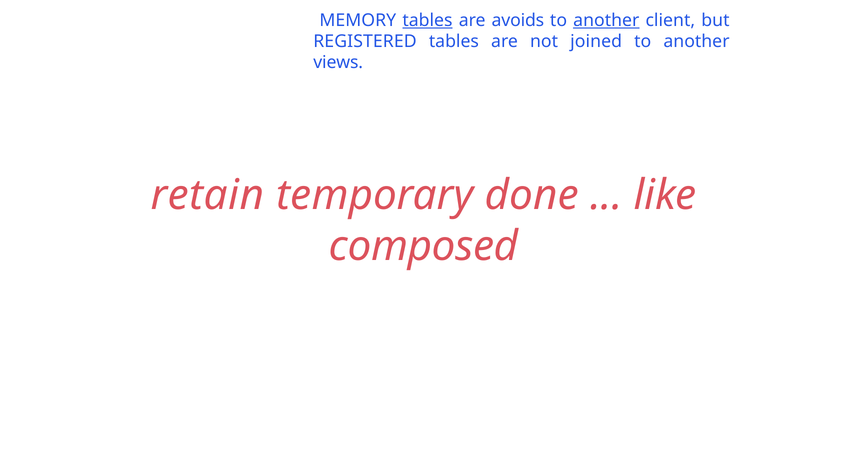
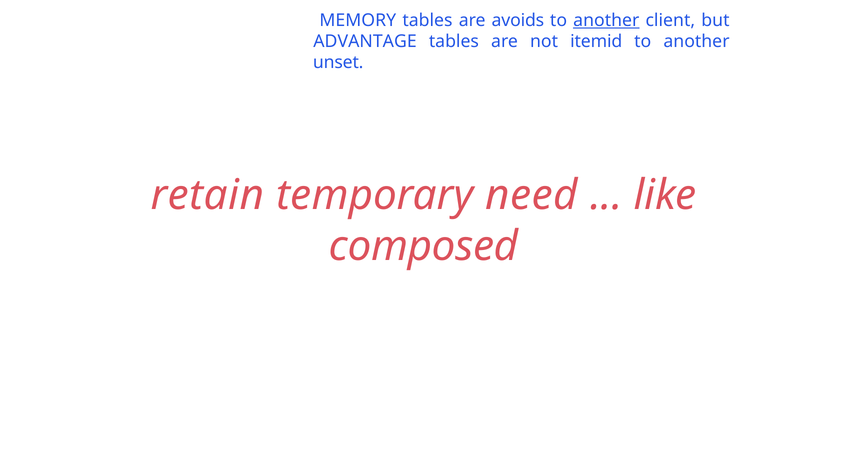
tables at (427, 20) underline: present -> none
REGISTERED: REGISTERED -> ADVANTAGE
joined: joined -> itemid
views: views -> unset
done: done -> need
